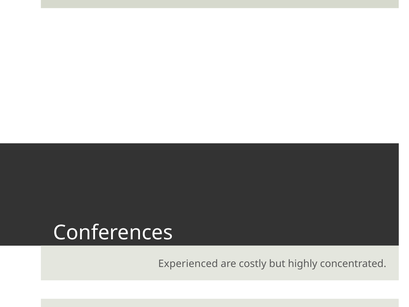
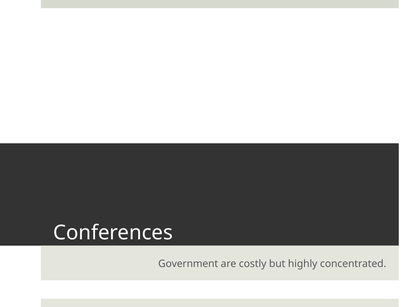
Experienced: Experienced -> Government
